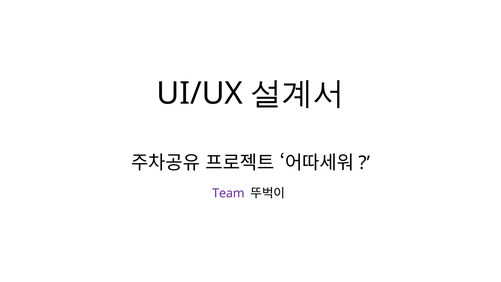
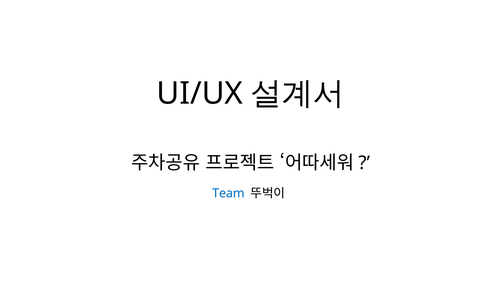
Team colour: purple -> blue
